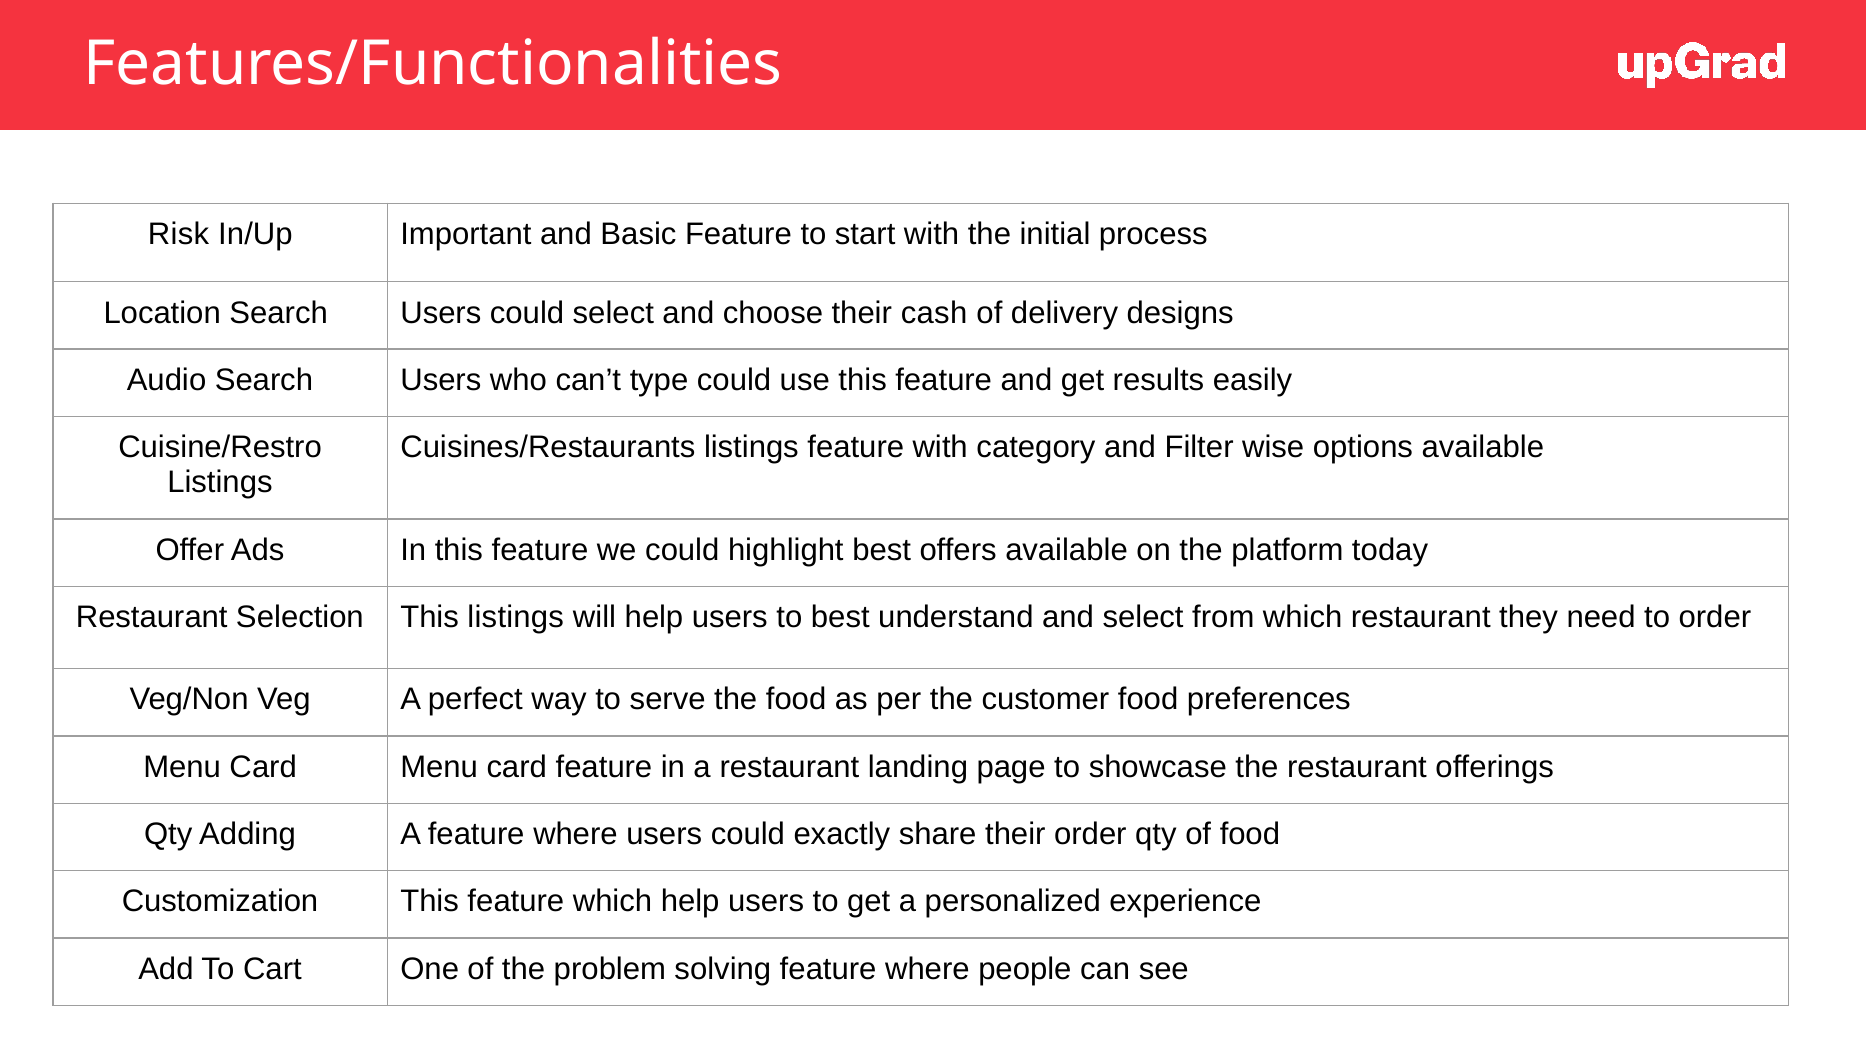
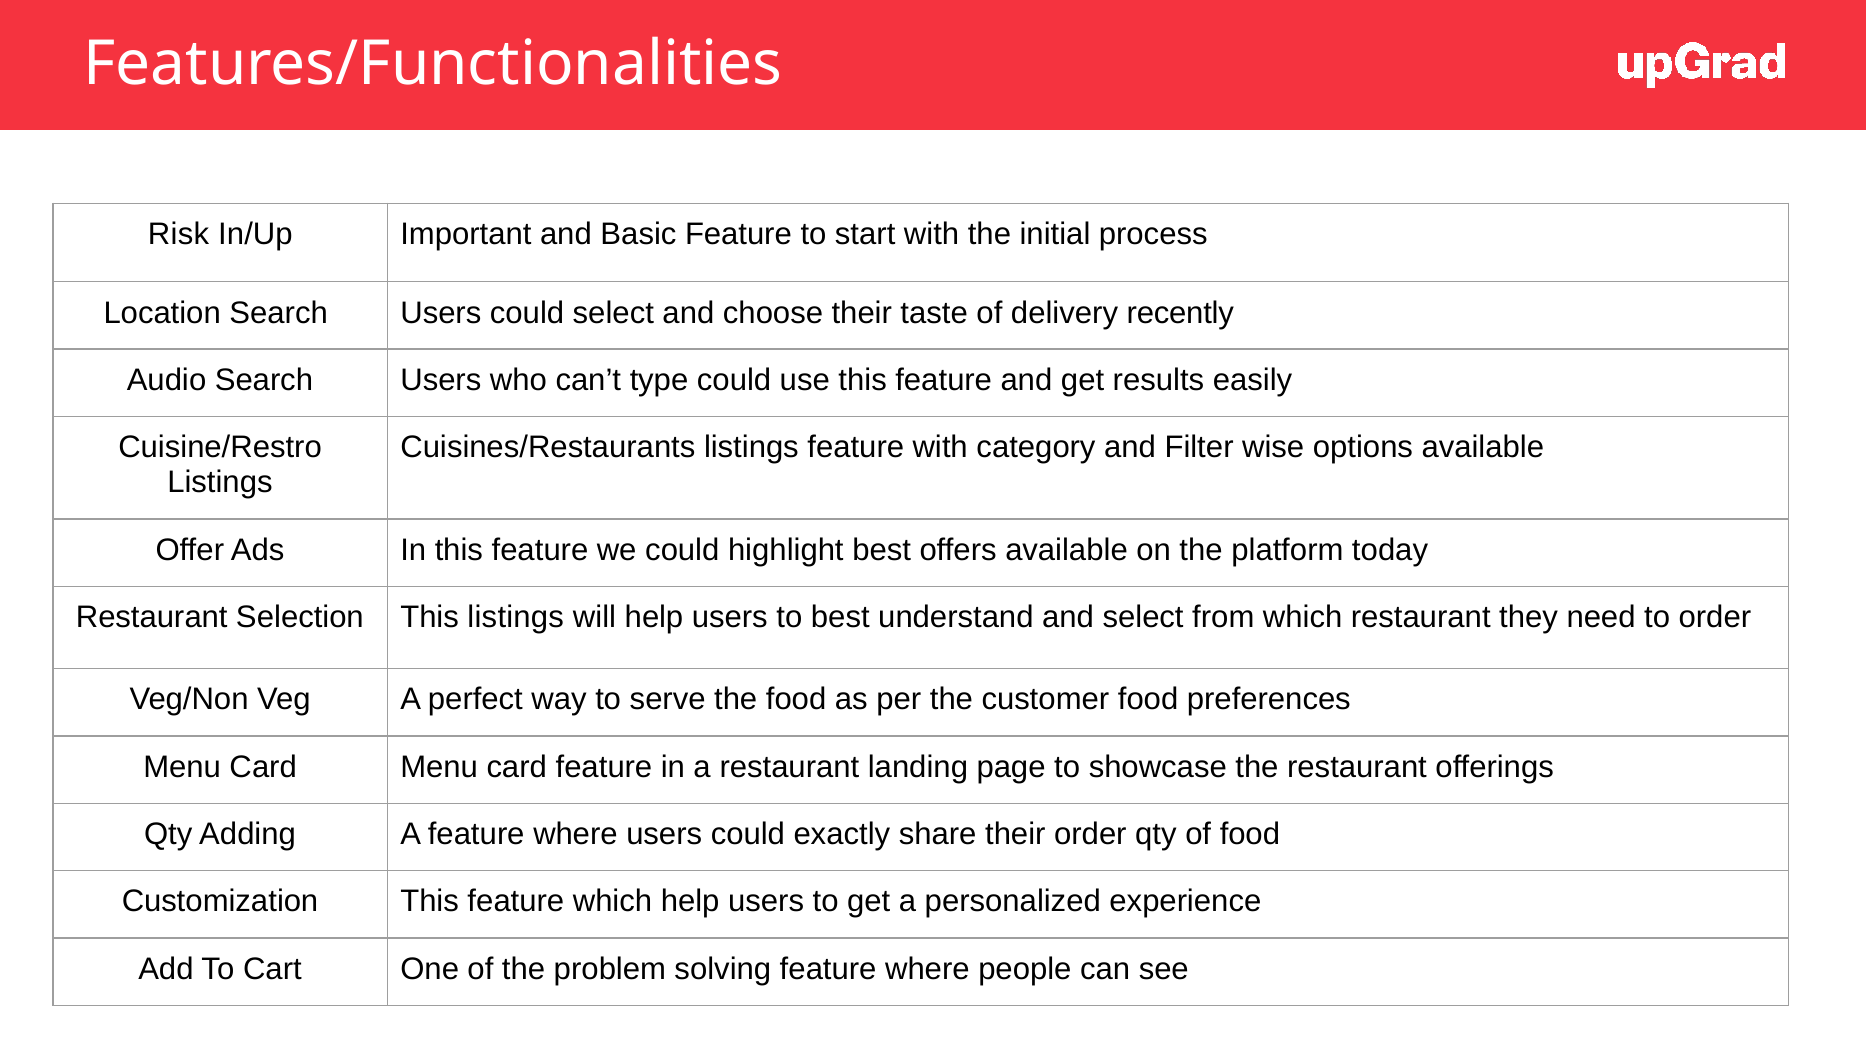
cash: cash -> taste
designs: designs -> recently
